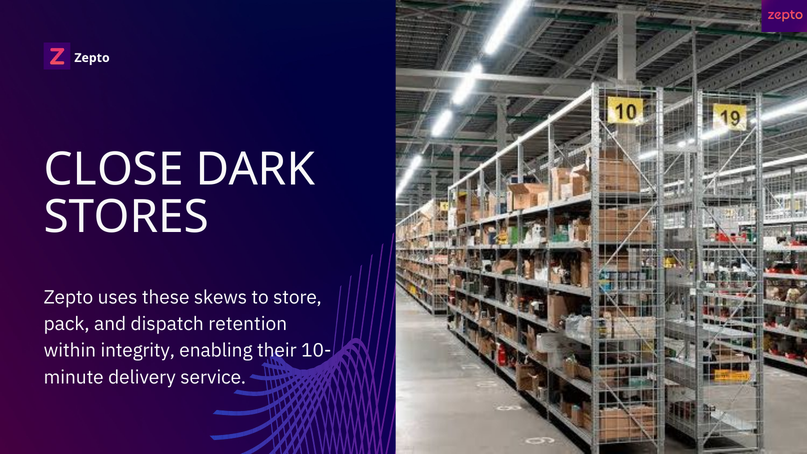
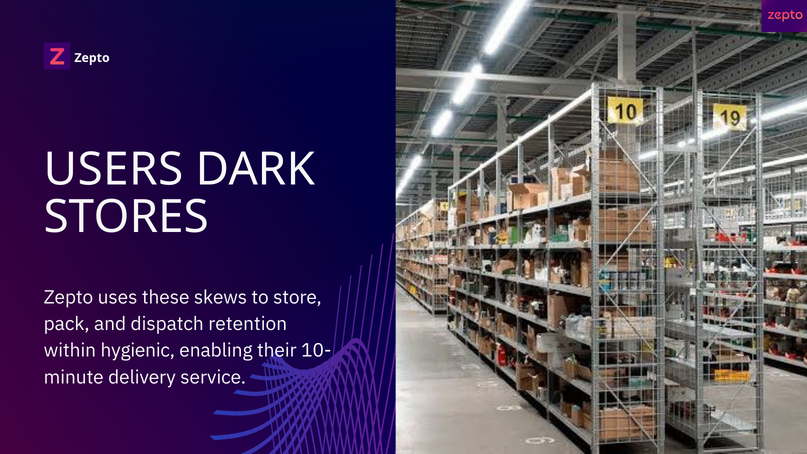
CLOSE: CLOSE -> USERS
integrity: integrity -> hygienic
